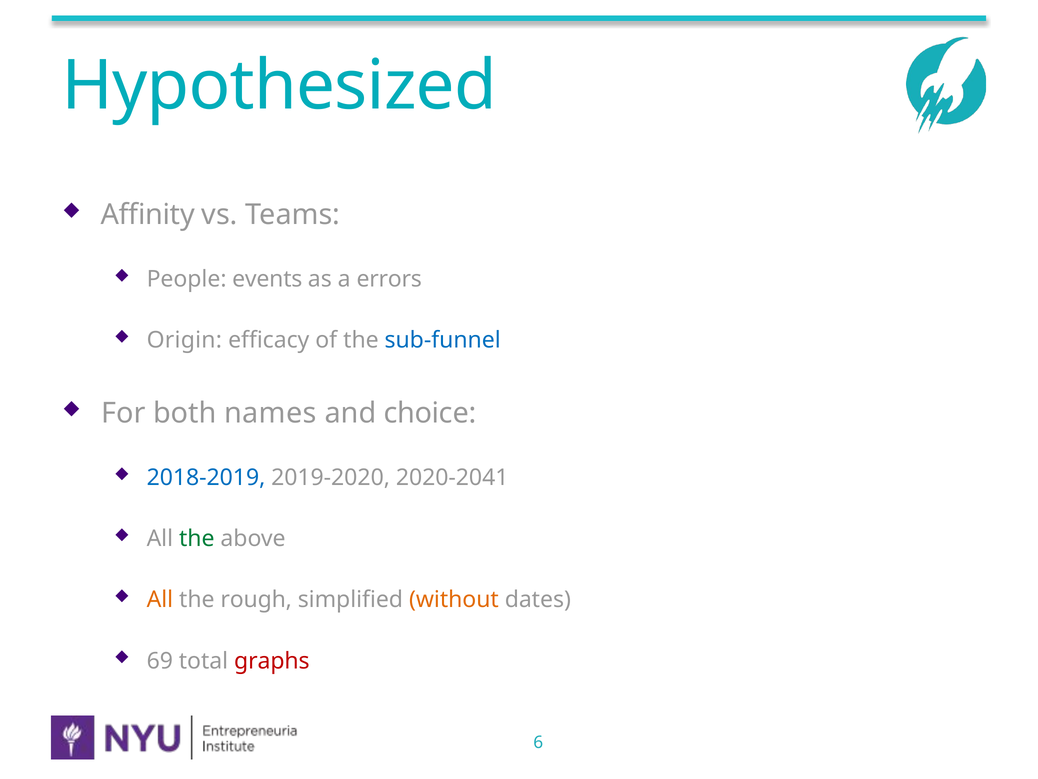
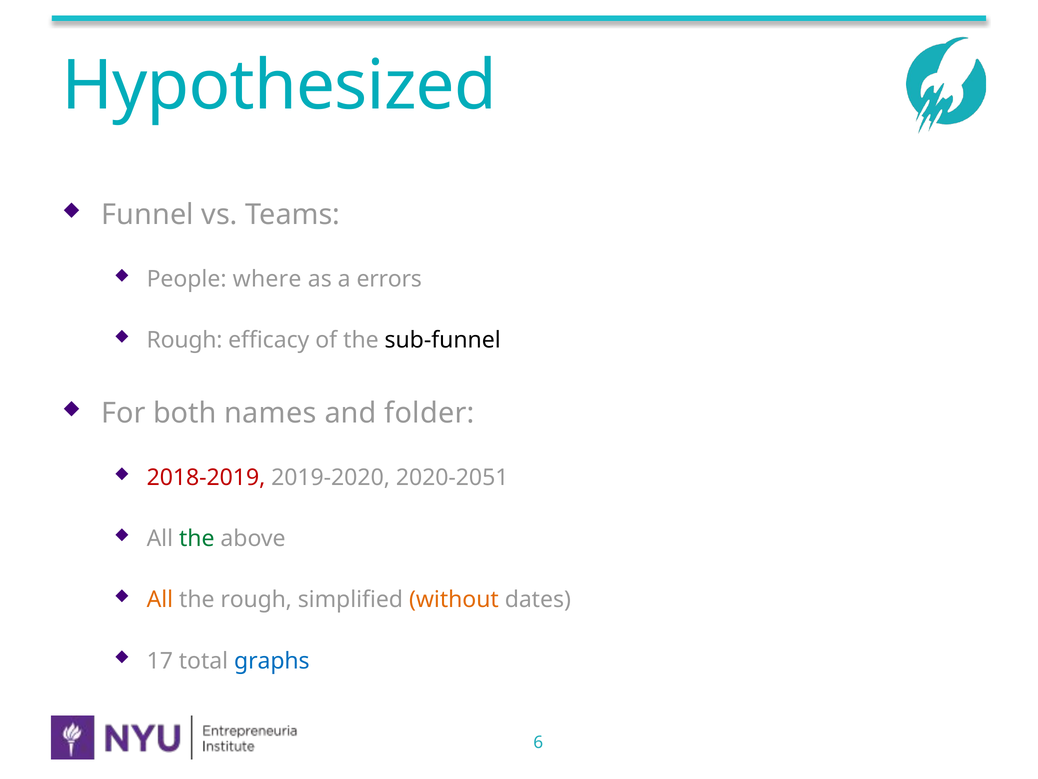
Affinity: Affinity -> Funnel
events: events -> where
Origin at (184, 340): Origin -> Rough
sub-funnel colour: blue -> black
choice: choice -> folder
2018-2019 colour: blue -> red
2020-2041: 2020-2041 -> 2020-2051
69: 69 -> 17
graphs colour: red -> blue
